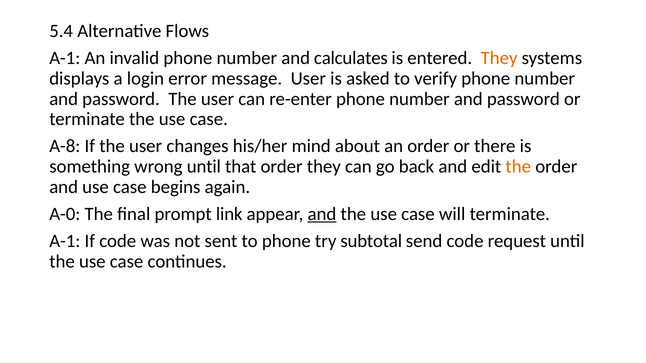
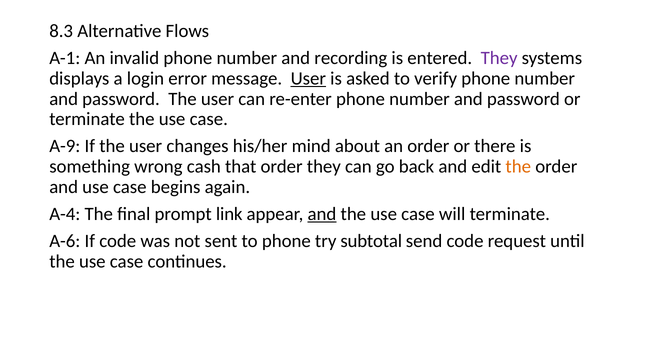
5.4: 5.4 -> 8.3
calculates: calculates -> recording
They at (499, 58) colour: orange -> purple
User at (308, 79) underline: none -> present
A-8: A-8 -> A-9
wrong until: until -> cash
A-0: A-0 -> A-4
A-1 at (65, 241): A-1 -> A-6
